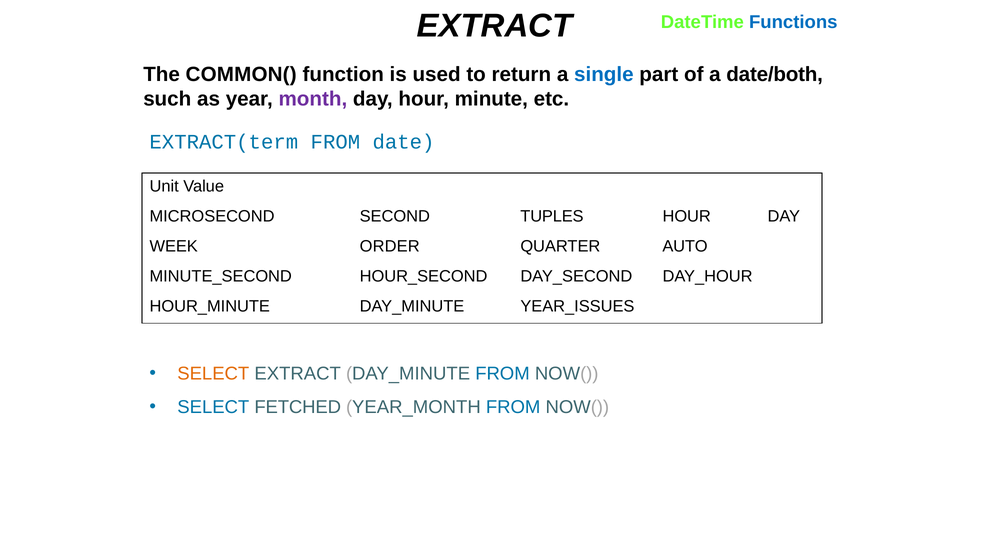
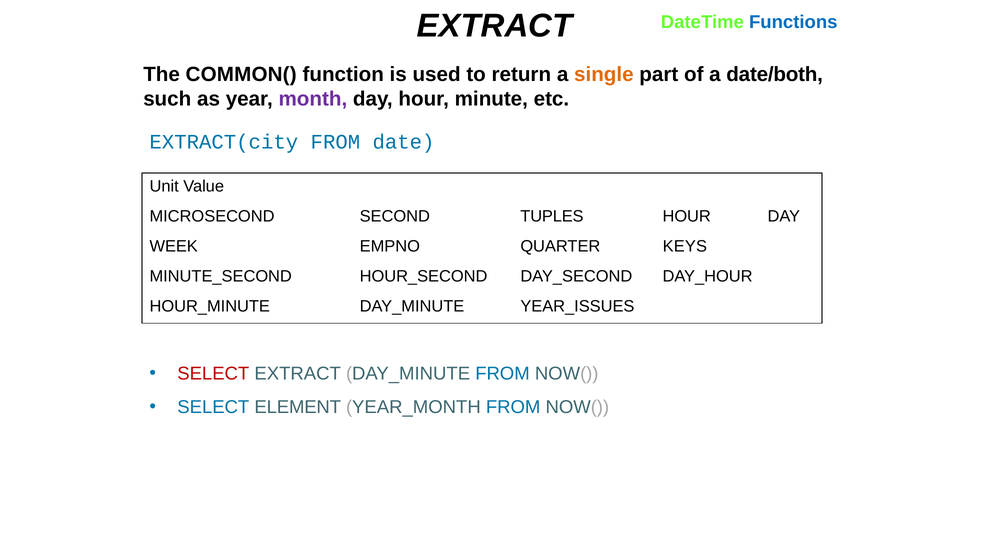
single colour: blue -> orange
EXTRACT(term: EXTRACT(term -> EXTRACT(city
ORDER: ORDER -> EMPNO
AUTO: AUTO -> KEYS
SELECT at (213, 374) colour: orange -> red
FETCHED: FETCHED -> ELEMENT
